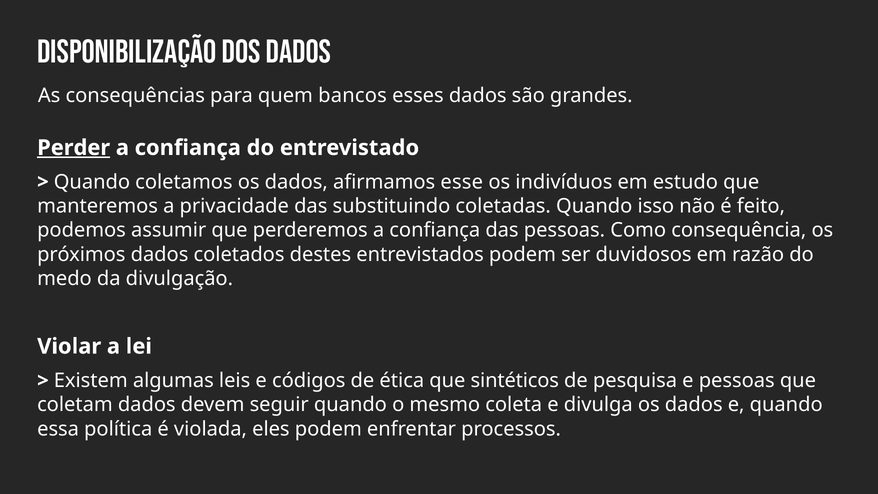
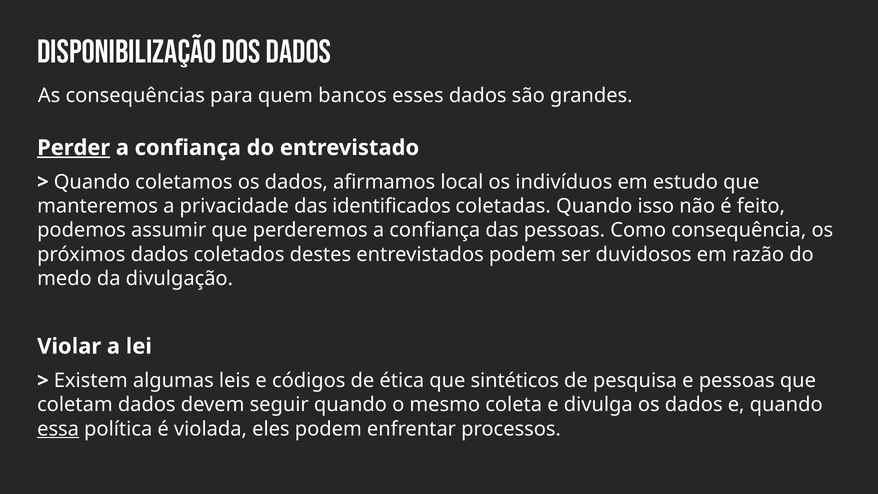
esse: esse -> local
substituindo: substituindo -> identificados
essa underline: none -> present
